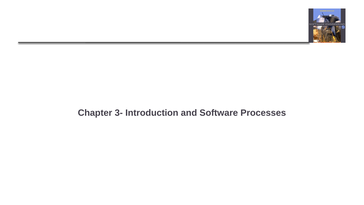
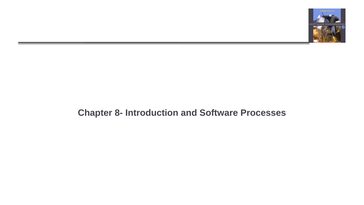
3-: 3- -> 8-
